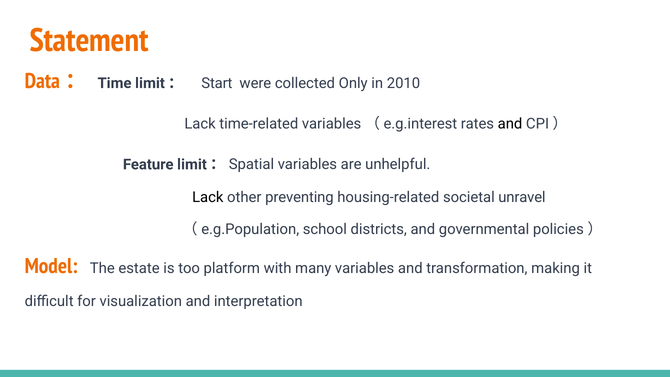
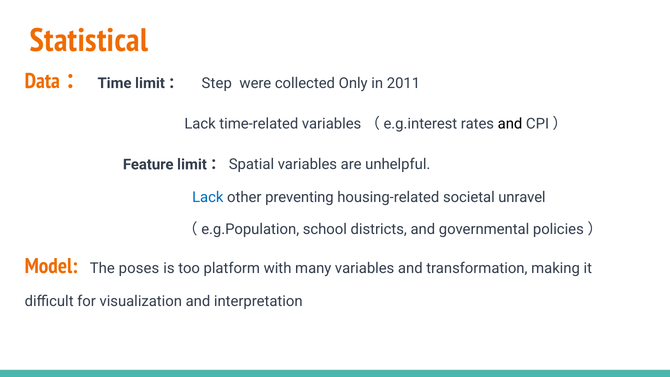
Statement: Statement -> Statistical
Start: Start -> Step
2010: 2010 -> 2011
Lack at (208, 197) colour: black -> blue
estate: estate -> poses
